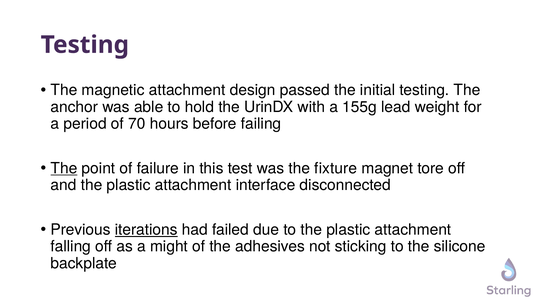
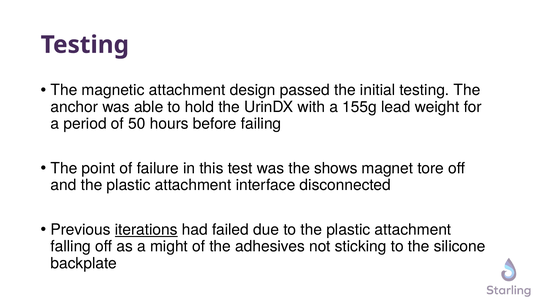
70: 70 -> 50
The at (64, 168) underline: present -> none
fixture: fixture -> shows
